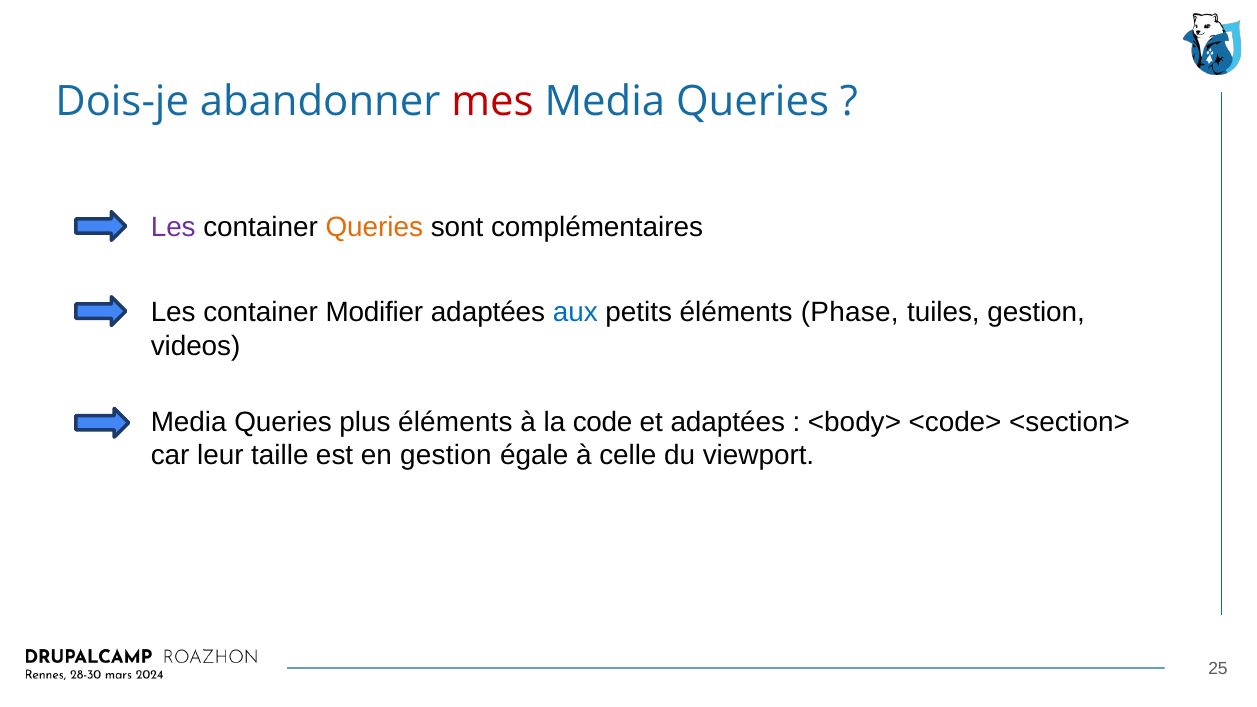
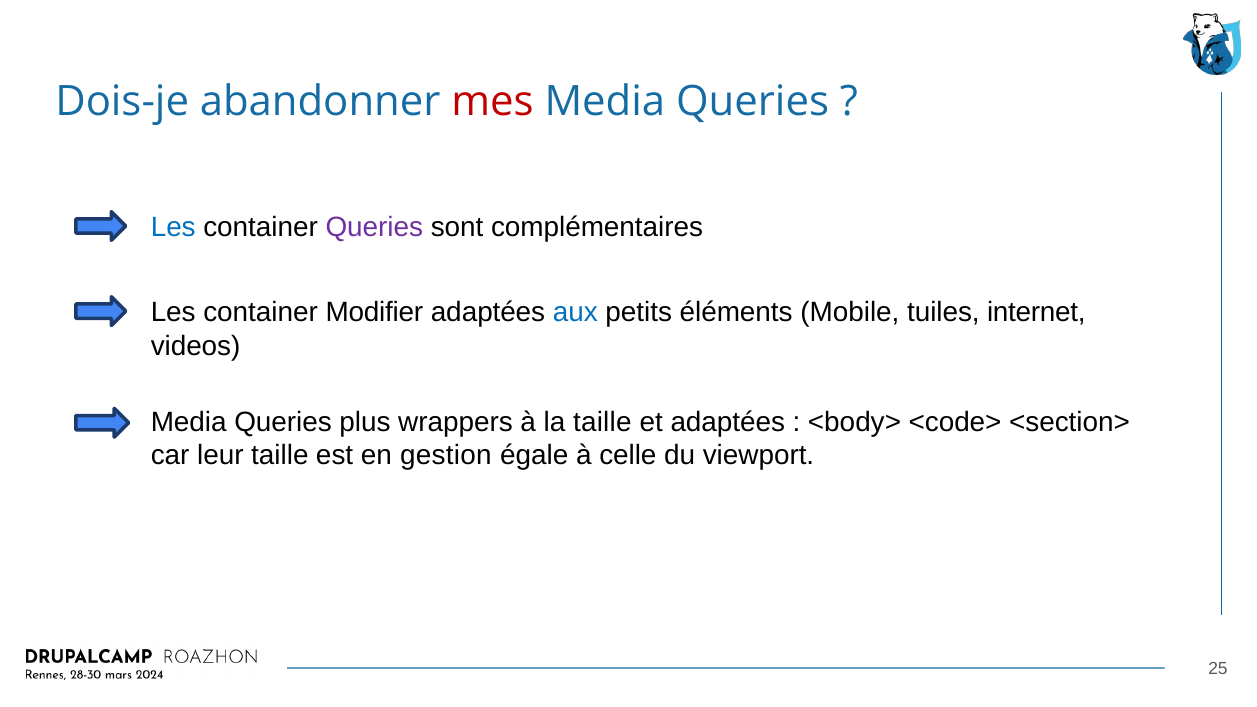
Les at (173, 228) colour: purple -> blue
Queries at (374, 228) colour: orange -> purple
Phase: Phase -> Mobile
tuiles gestion: gestion -> internet
plus éléments: éléments -> wrappers
la code: code -> taille
